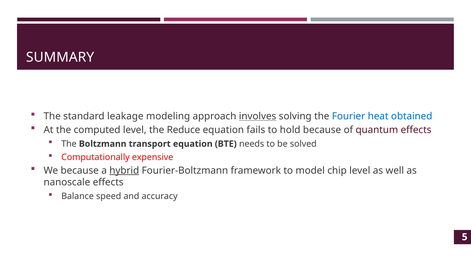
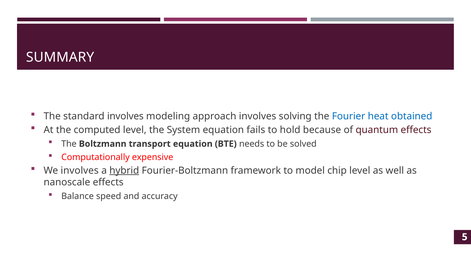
standard leakage: leakage -> involves
involves at (258, 116) underline: present -> none
Reduce: Reduce -> System
We because: because -> involves
